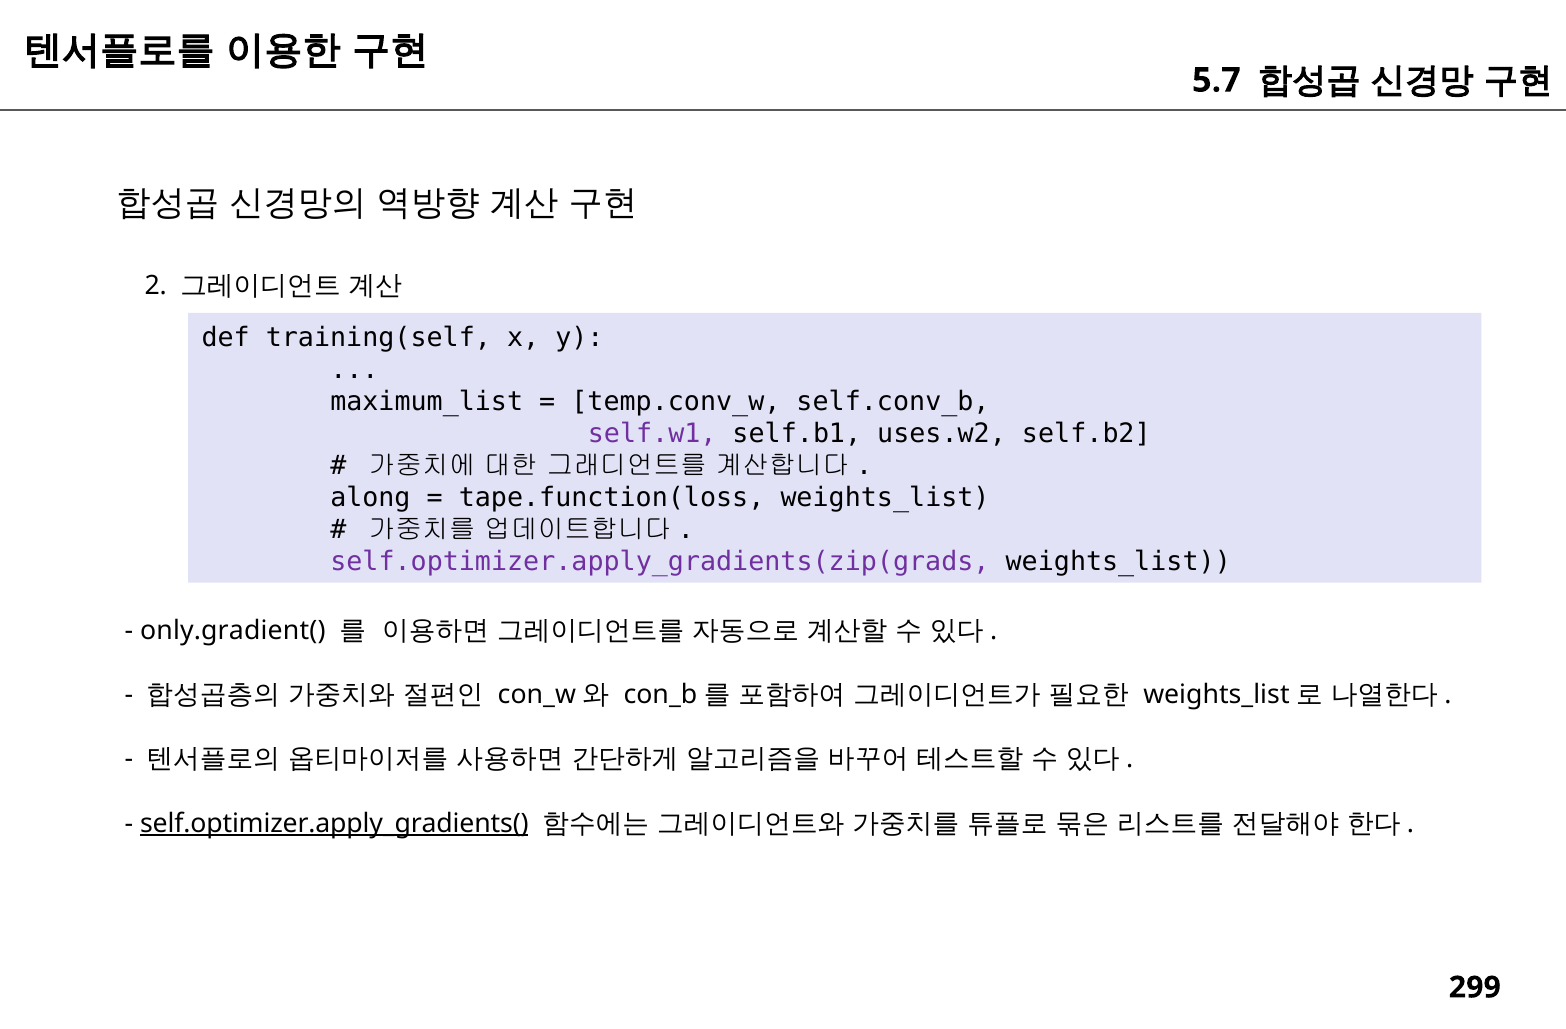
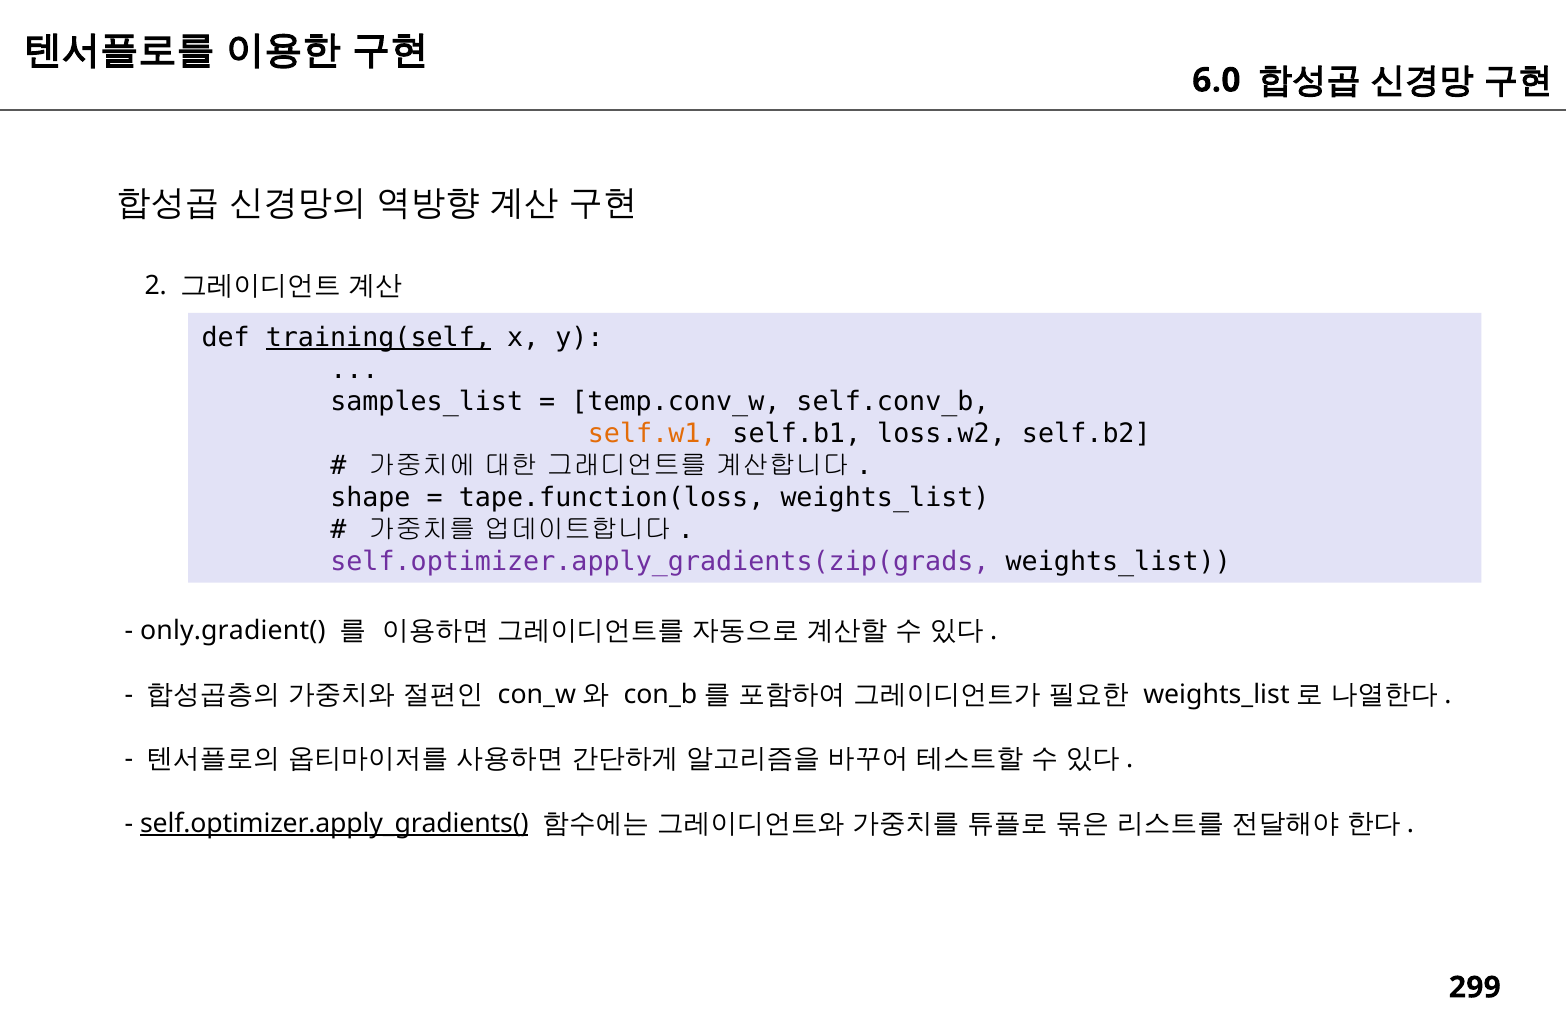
5.7: 5.7 -> 6.0
training(self underline: none -> present
maximum_list: maximum_list -> samples_list
self.w1 colour: purple -> orange
uses.w2: uses.w2 -> loss.w2
along: along -> shape
